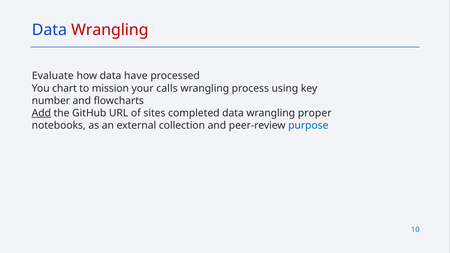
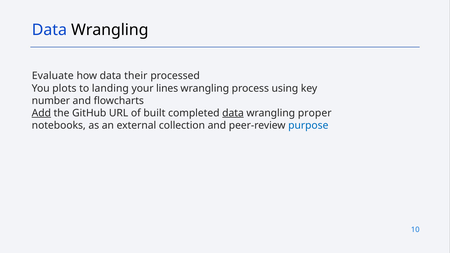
Wrangling at (110, 30) colour: red -> black
have: have -> their
chart: chart -> plots
mission: mission -> landing
calls: calls -> lines
sites: sites -> built
data at (233, 113) underline: none -> present
